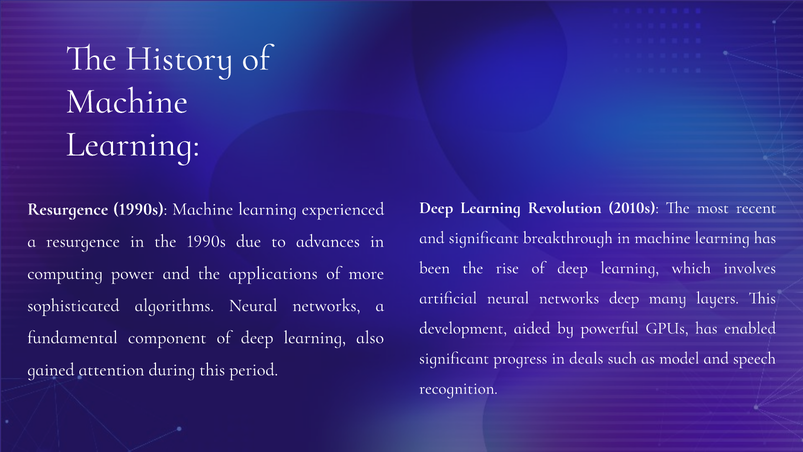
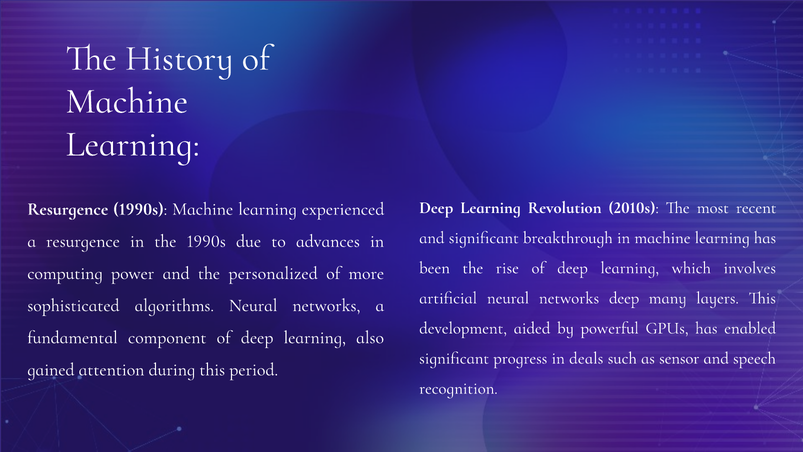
applications: applications -> personalized
model: model -> sensor
